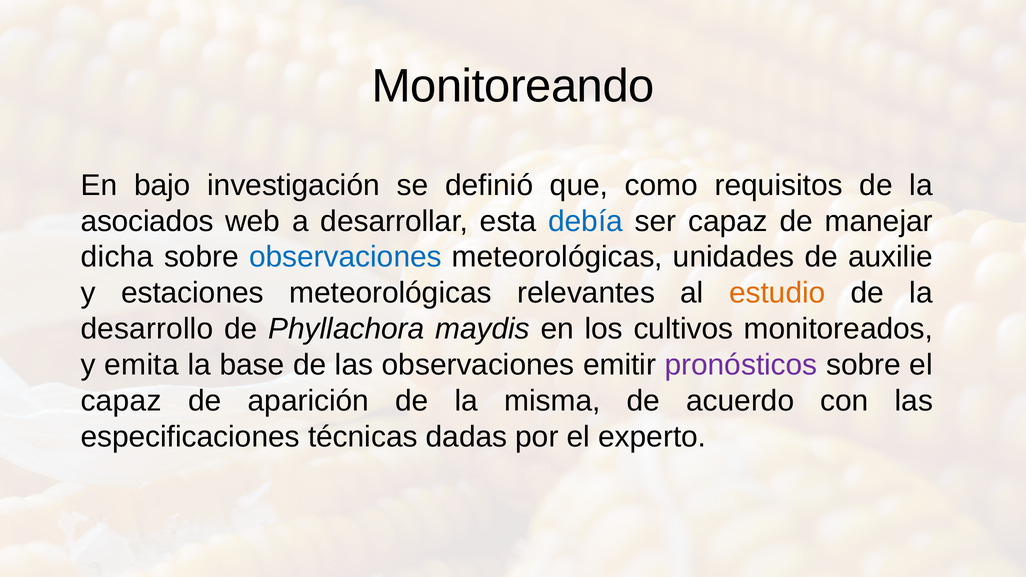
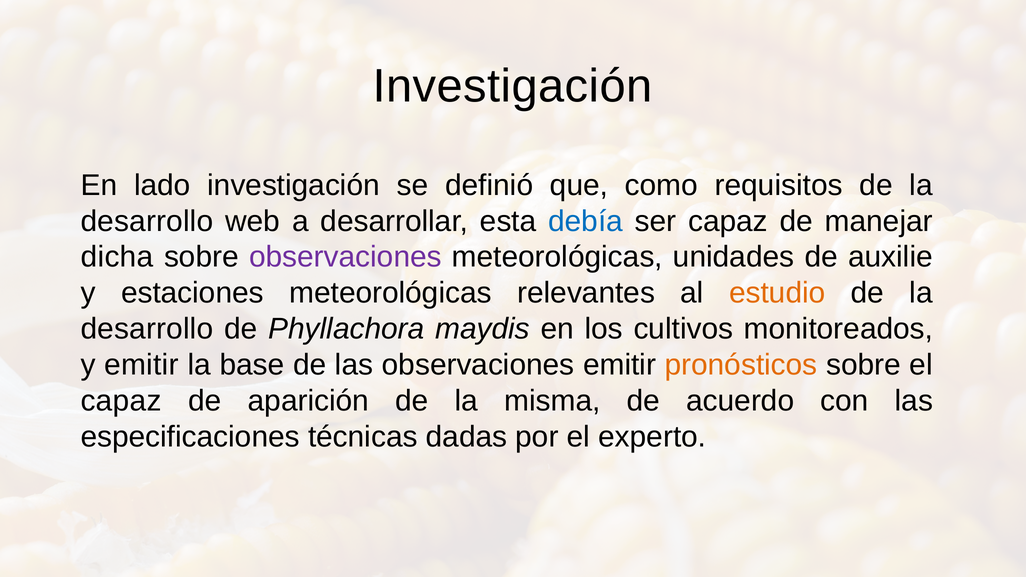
Monitoreando at (513, 86): Monitoreando -> Investigación
bajo: bajo -> lado
asociados at (147, 221): asociados -> desarrollo
observaciones at (345, 257) colour: blue -> purple
y emita: emita -> emitir
pronósticos colour: purple -> orange
